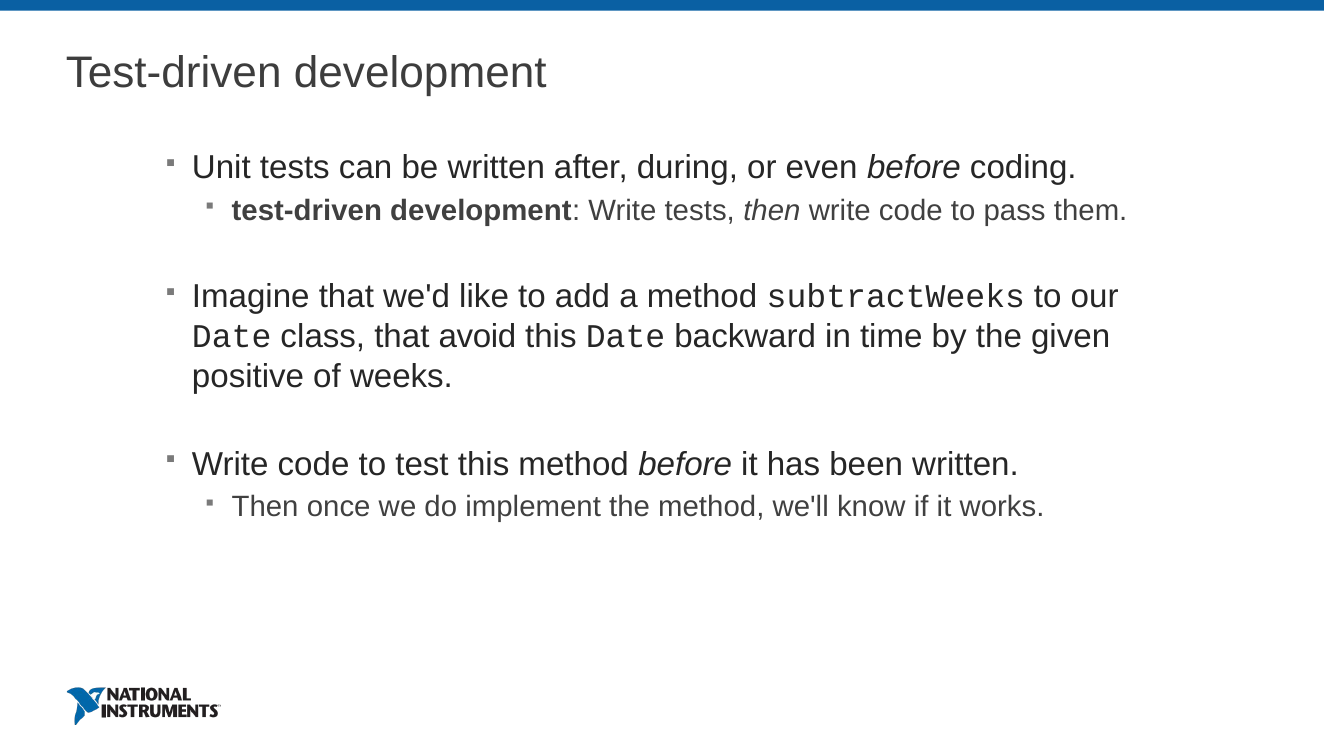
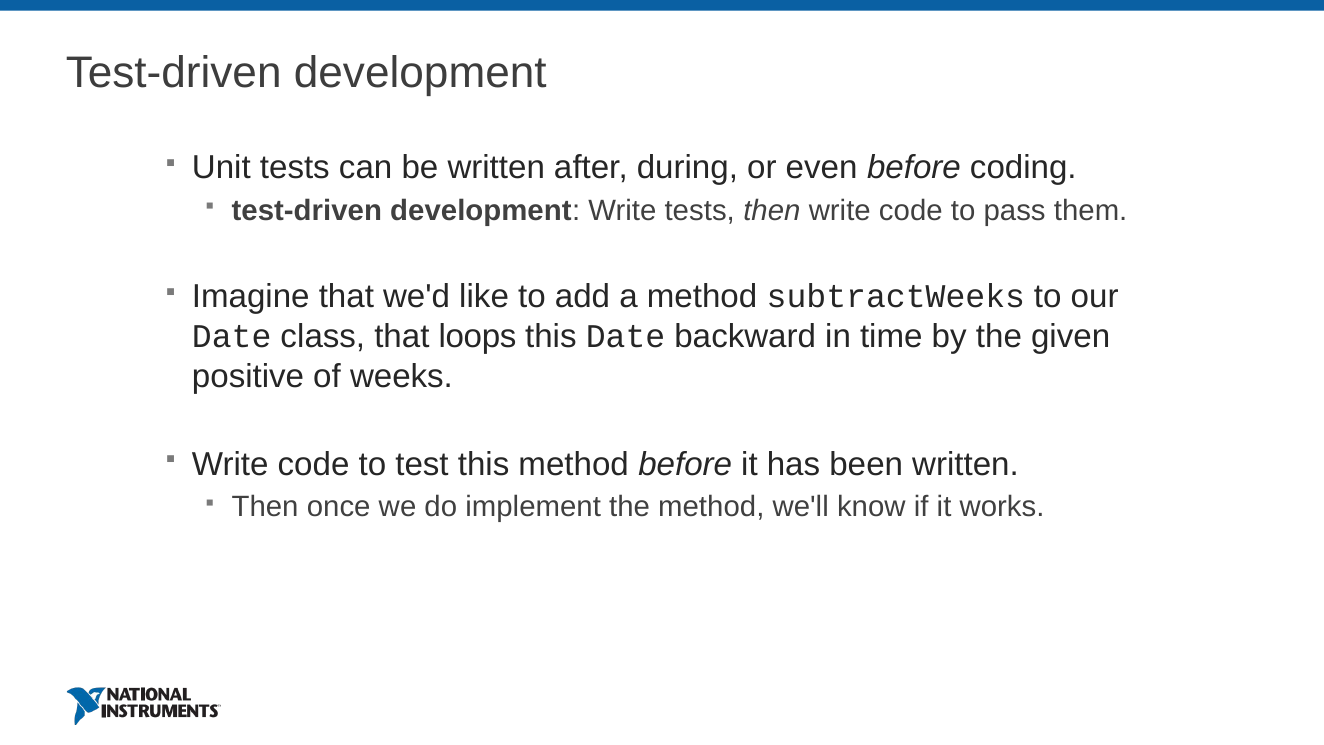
avoid: avoid -> loops
